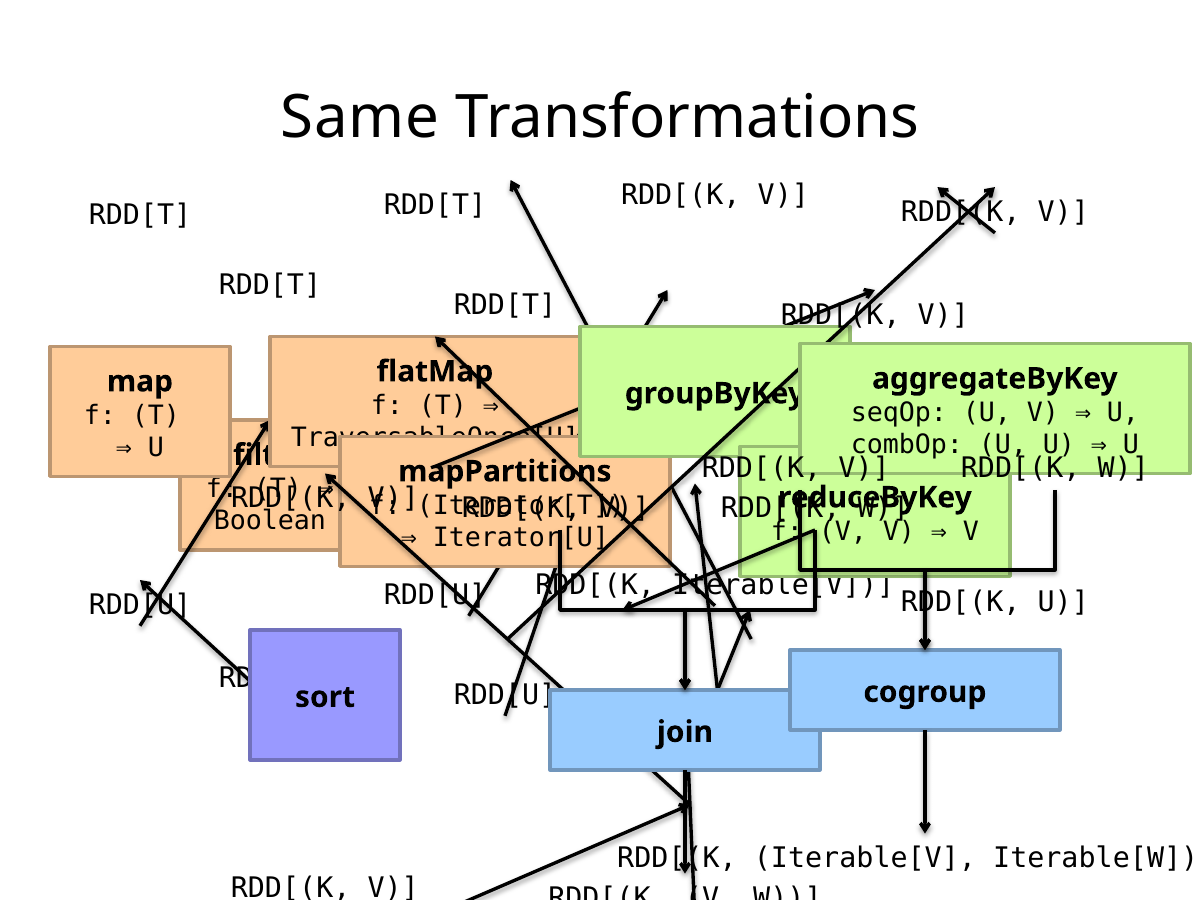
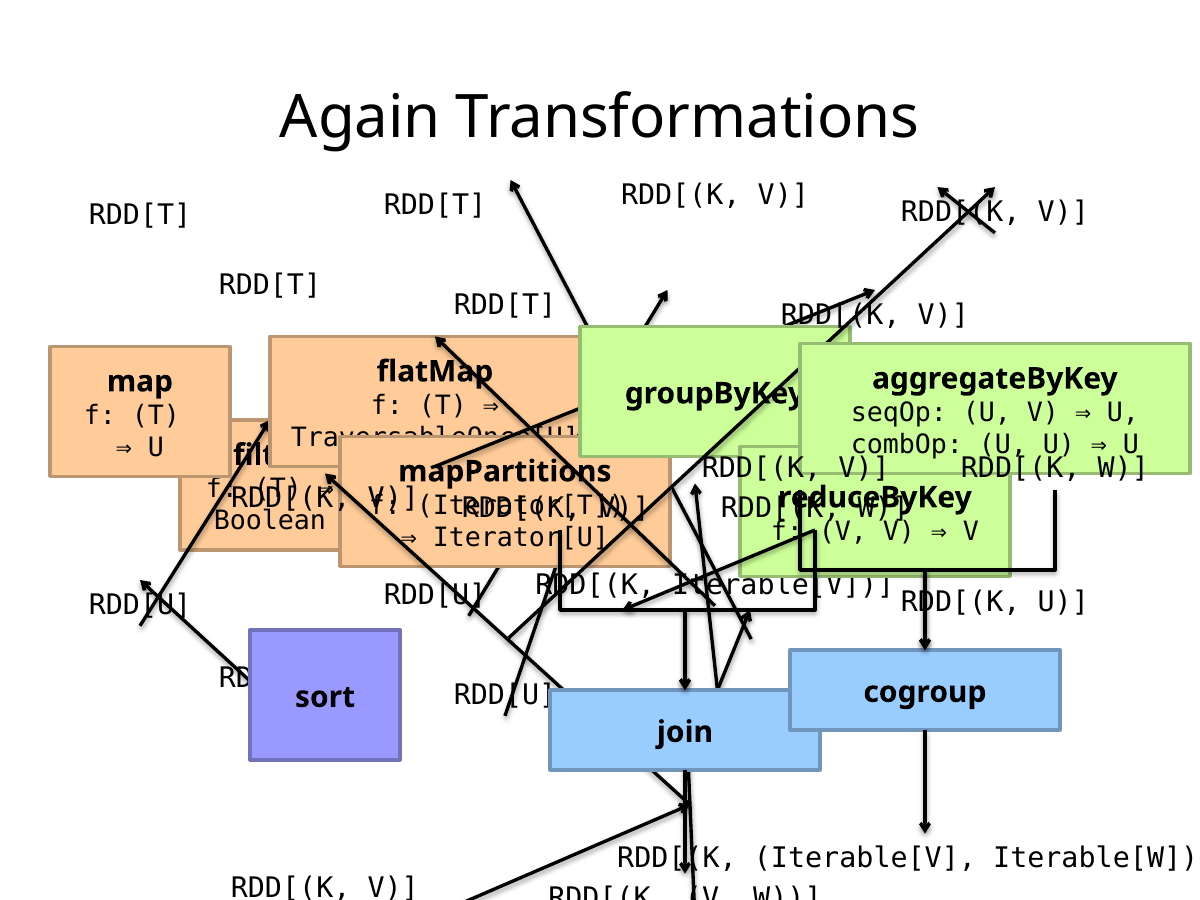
Same: Same -> Again
